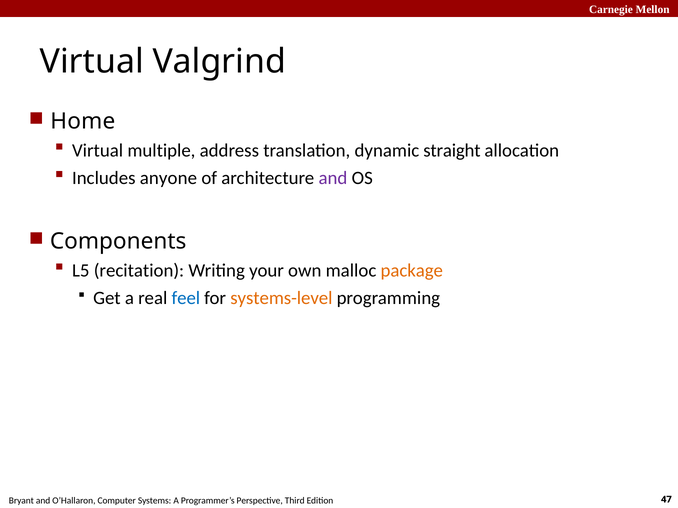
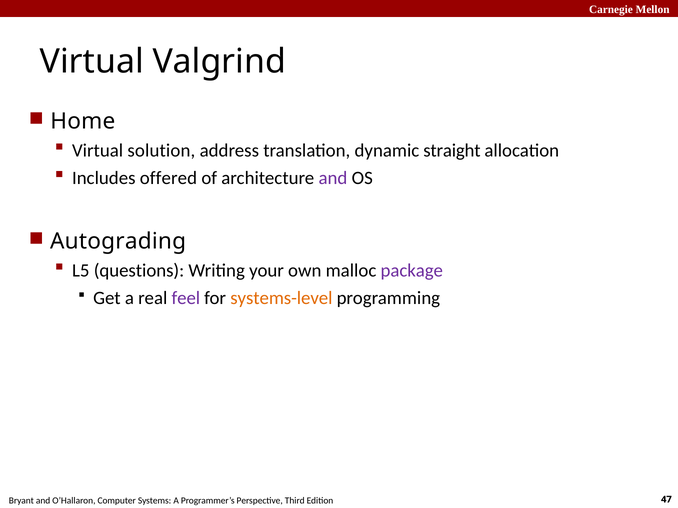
multiple: multiple -> solution
anyone: anyone -> offered
Components: Components -> Autograding
recitation: recitation -> questions
package colour: orange -> purple
feel colour: blue -> purple
